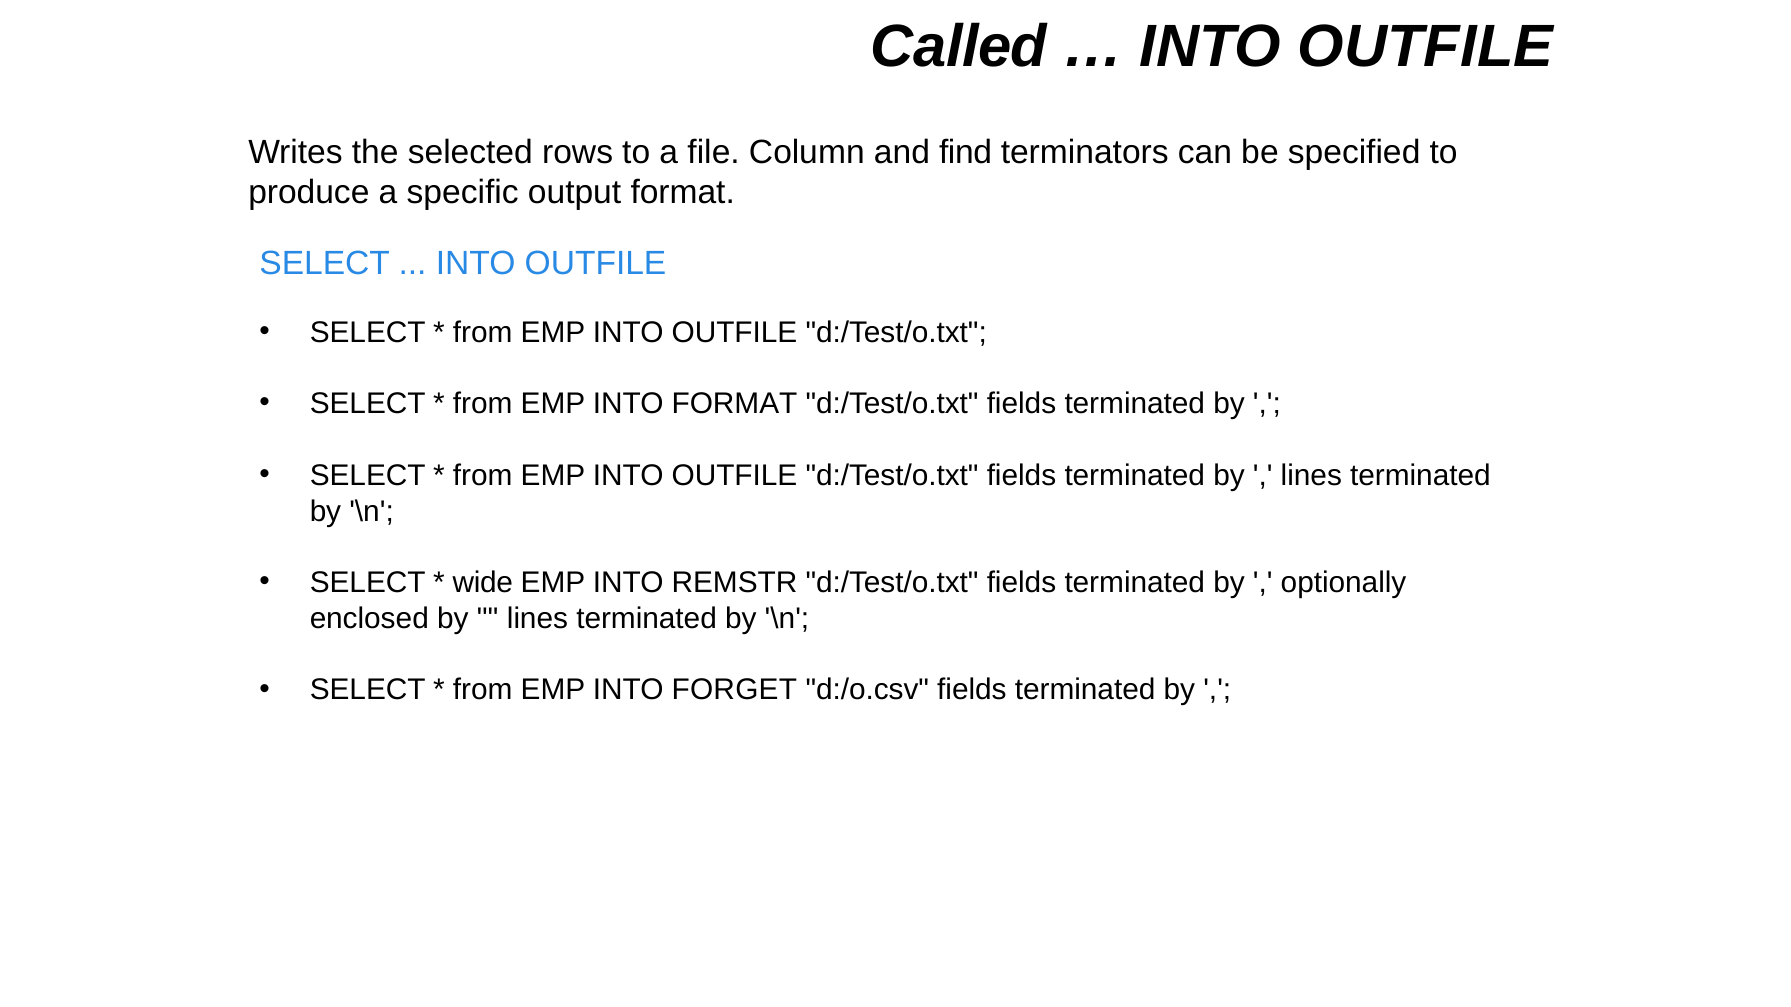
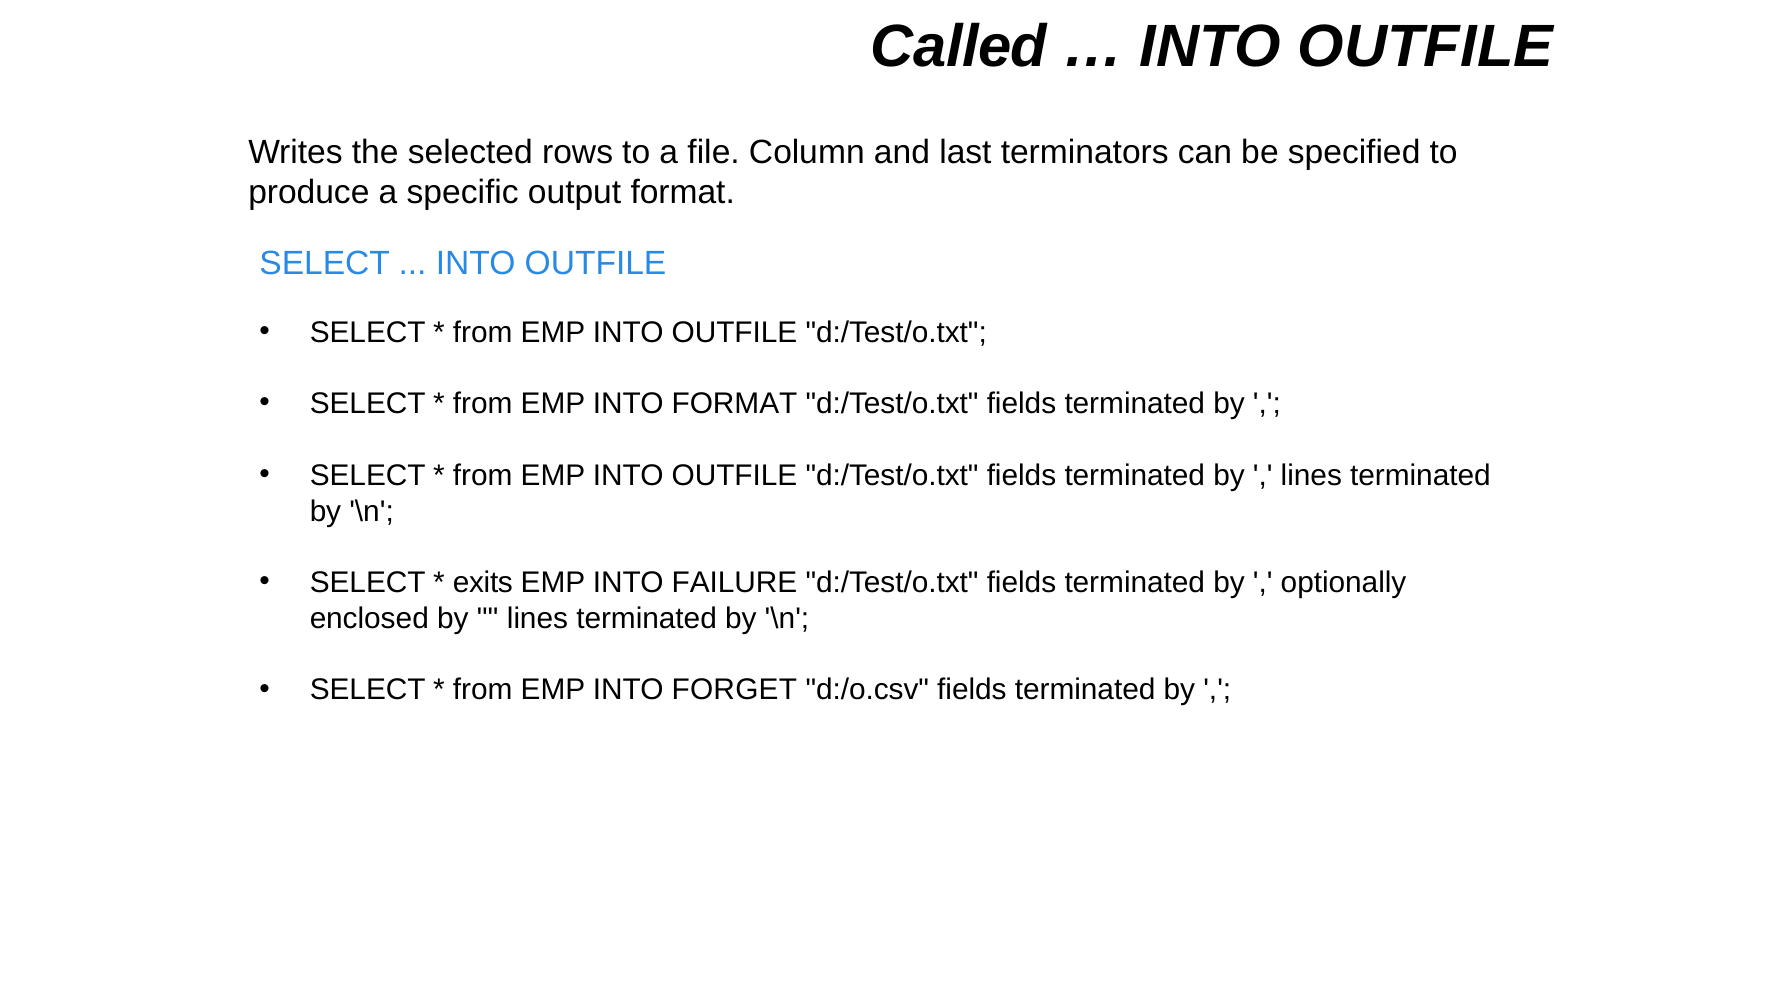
find: find -> last
wide: wide -> exits
REMSTR: REMSTR -> FAILURE
